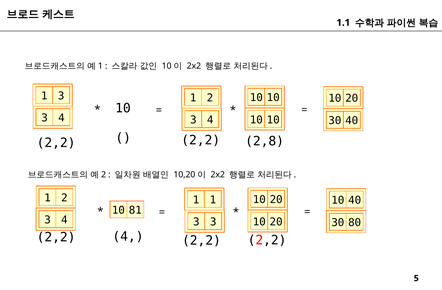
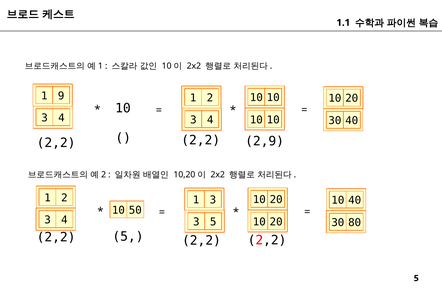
3 at (61, 96): 3 -> 9
2,8: 2,8 -> 2,9
1 1: 1 -> 3
81: 81 -> 50
3 at (213, 222): 3 -> 5
2,2 4: 4 -> 5
